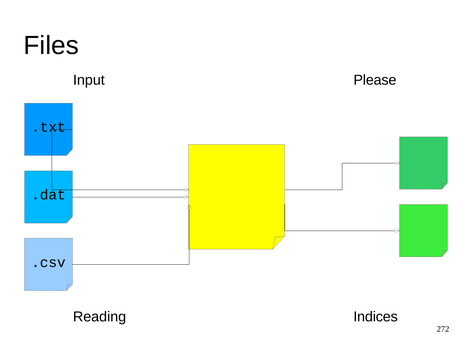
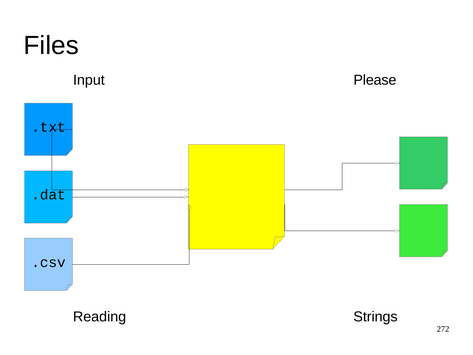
Indices: Indices -> Strings
